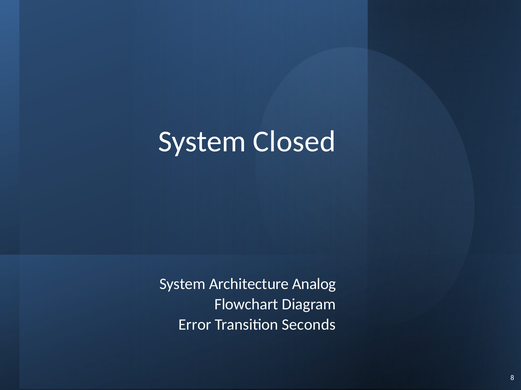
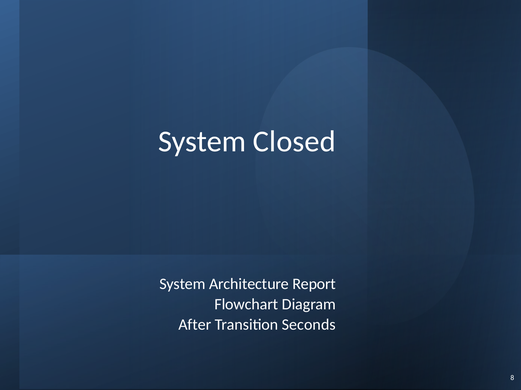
Analog: Analog -> Report
Error: Error -> After
